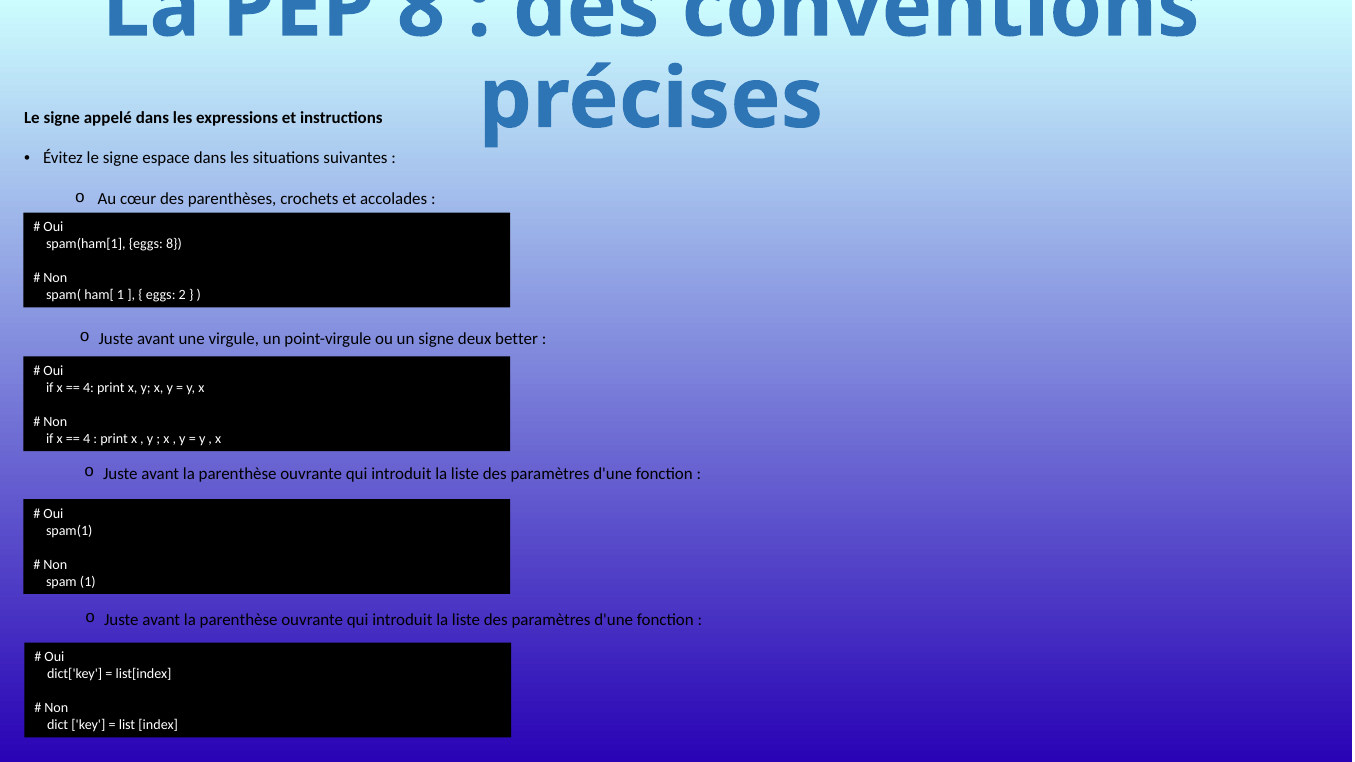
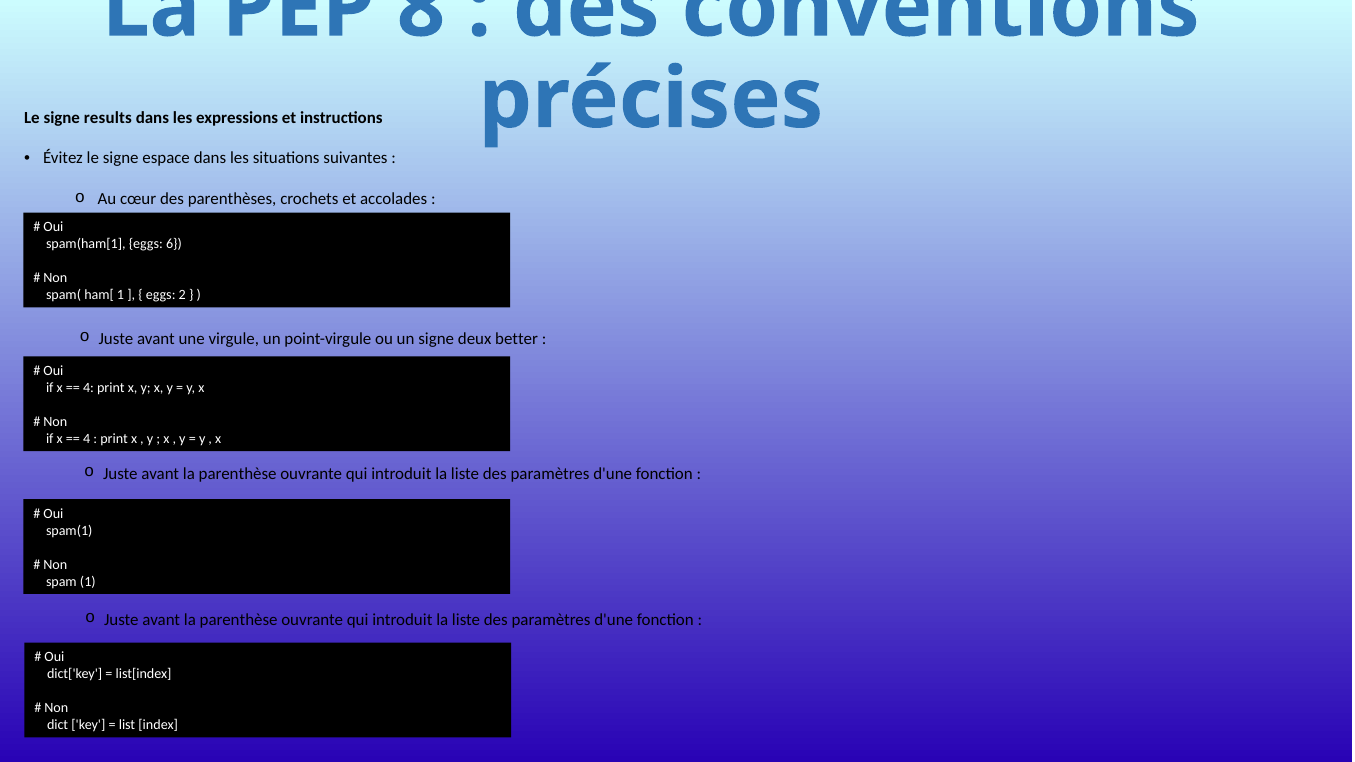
appelé: appelé -> results
eggs 8: 8 -> 6
